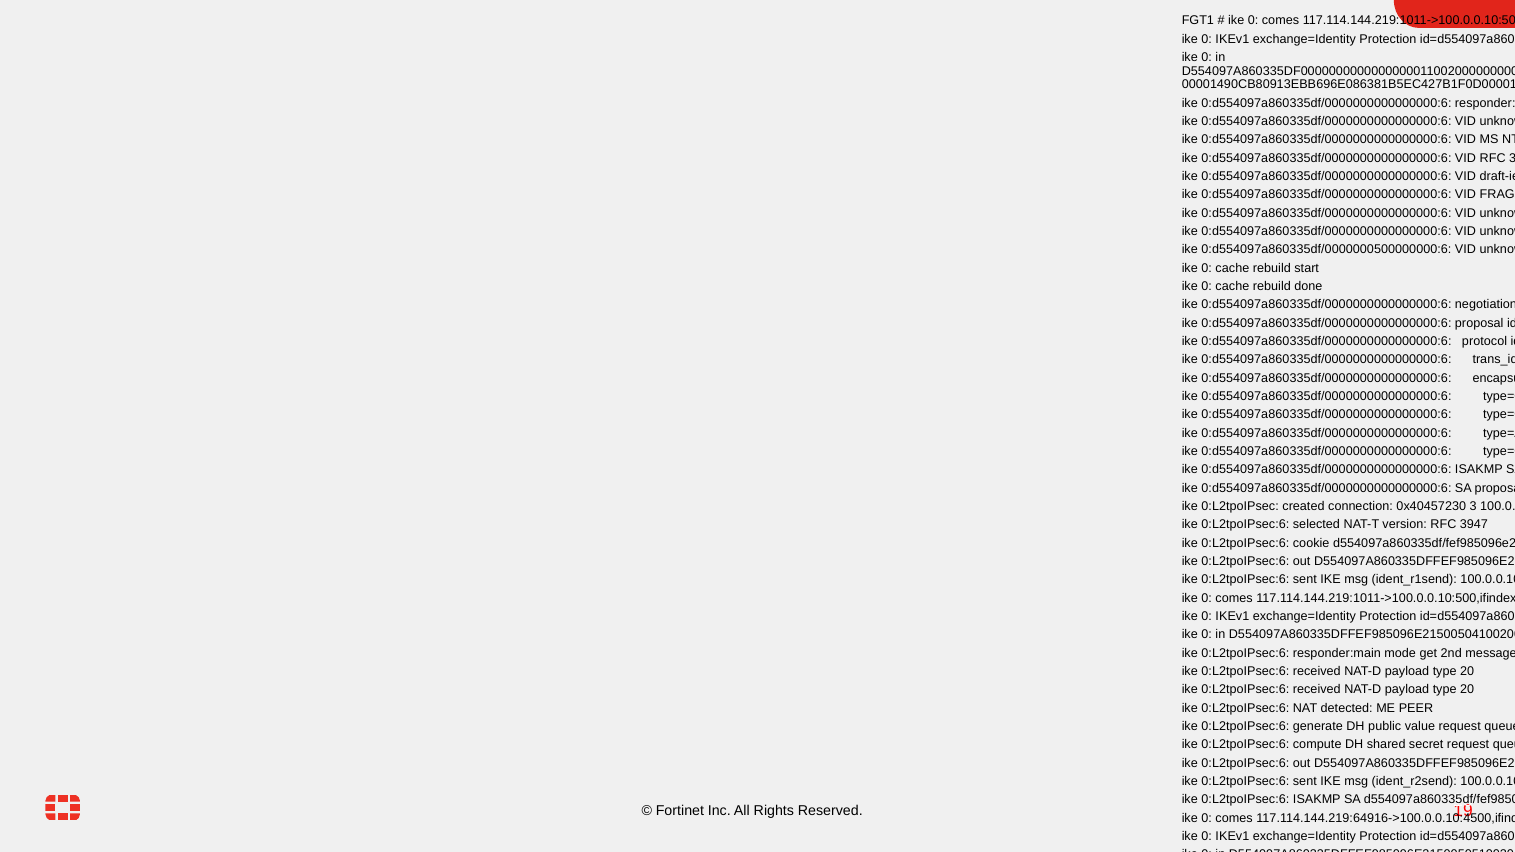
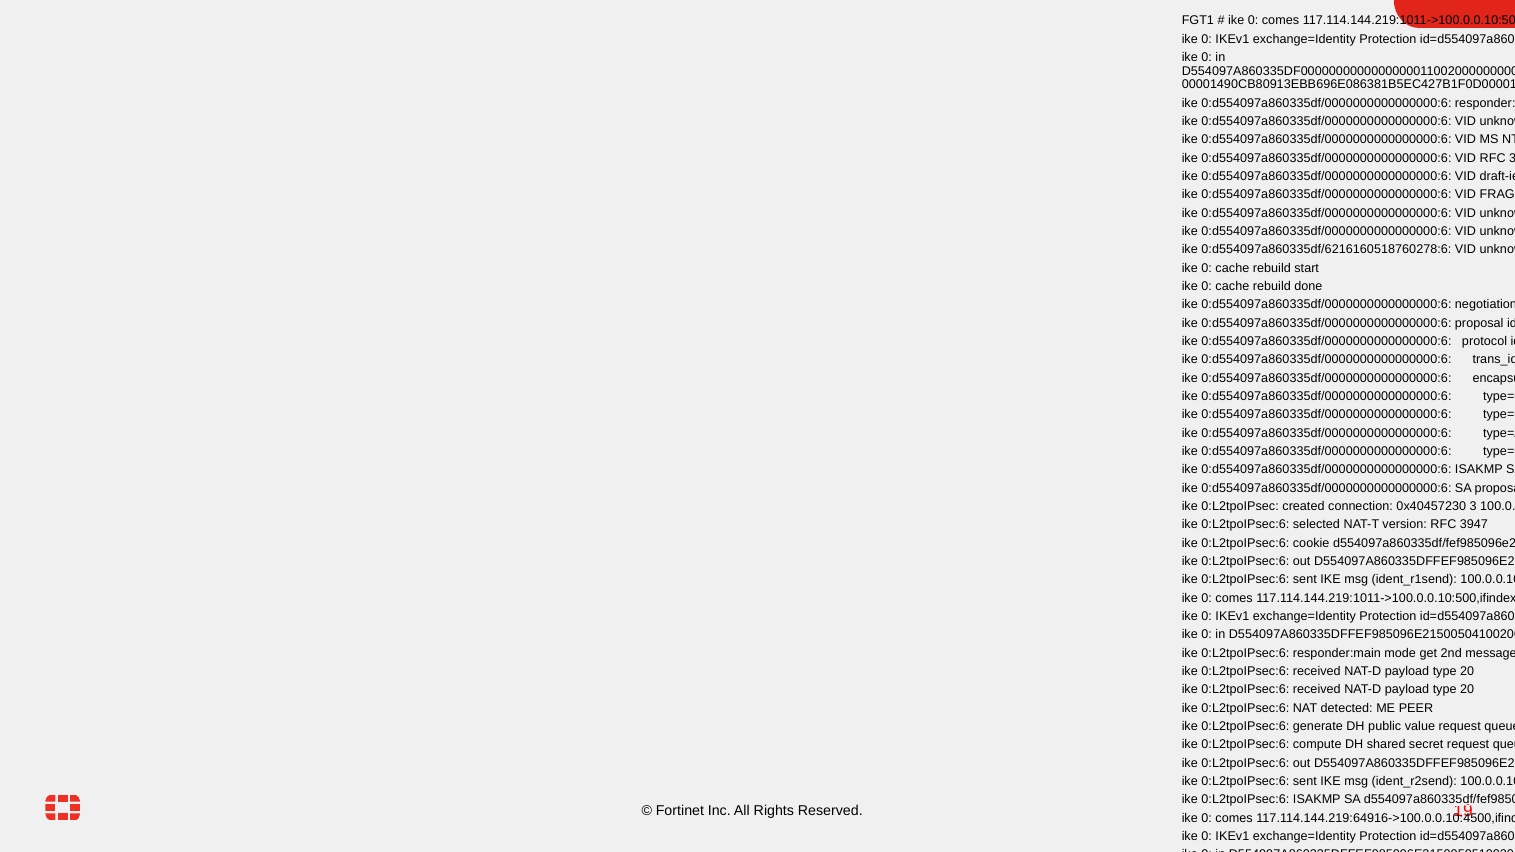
0:d554097a860335df/0000000500000000:6: 0:d554097a860335df/0000000500000000:6 -> 0:d554097a860335df/6216160518760278:6
